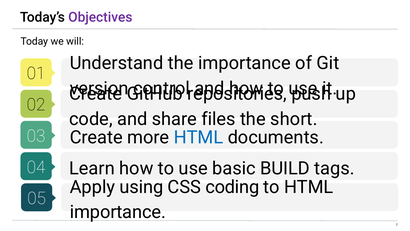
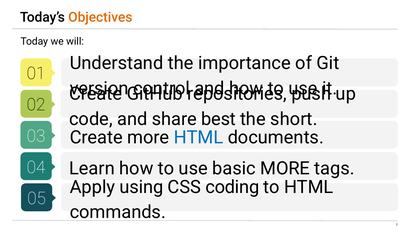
Objectives colour: purple -> orange
files: files -> best
basic BUILD: BUILD -> MORE
importance at (118, 212): importance -> commands
